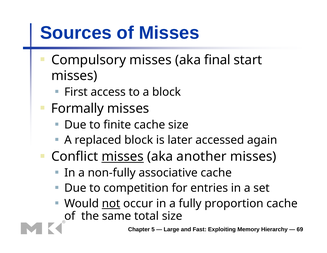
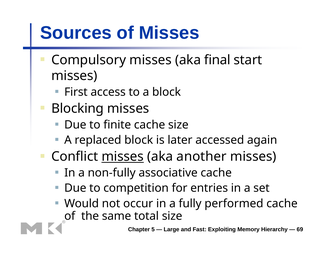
Formally: Formally -> Blocking
not underline: present -> none
proportion: proportion -> performed
